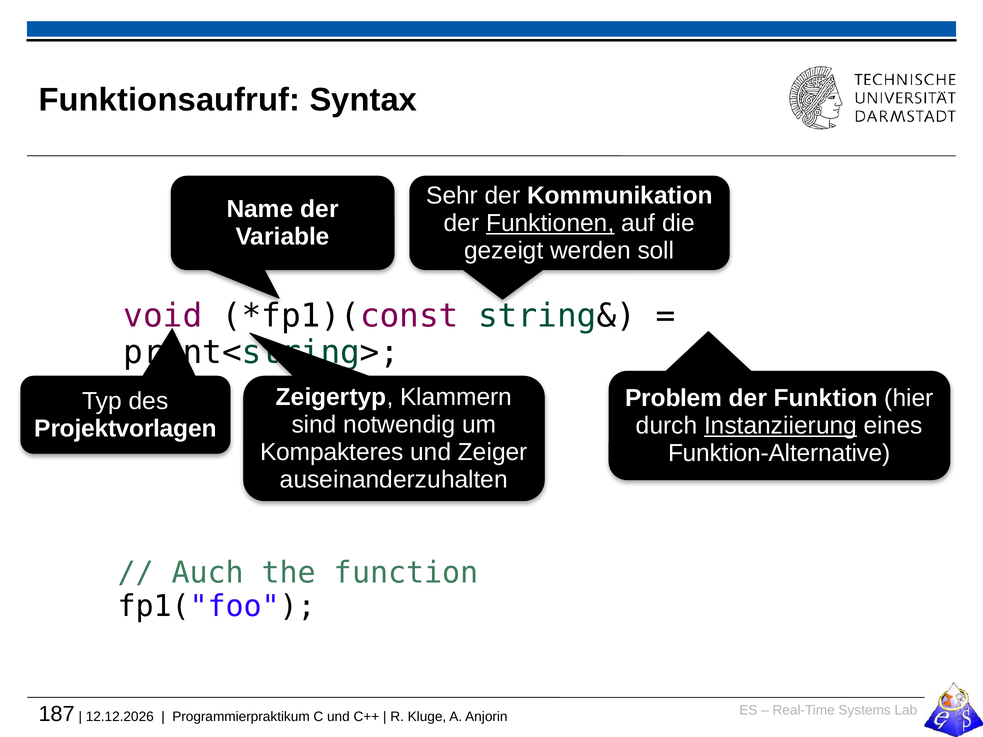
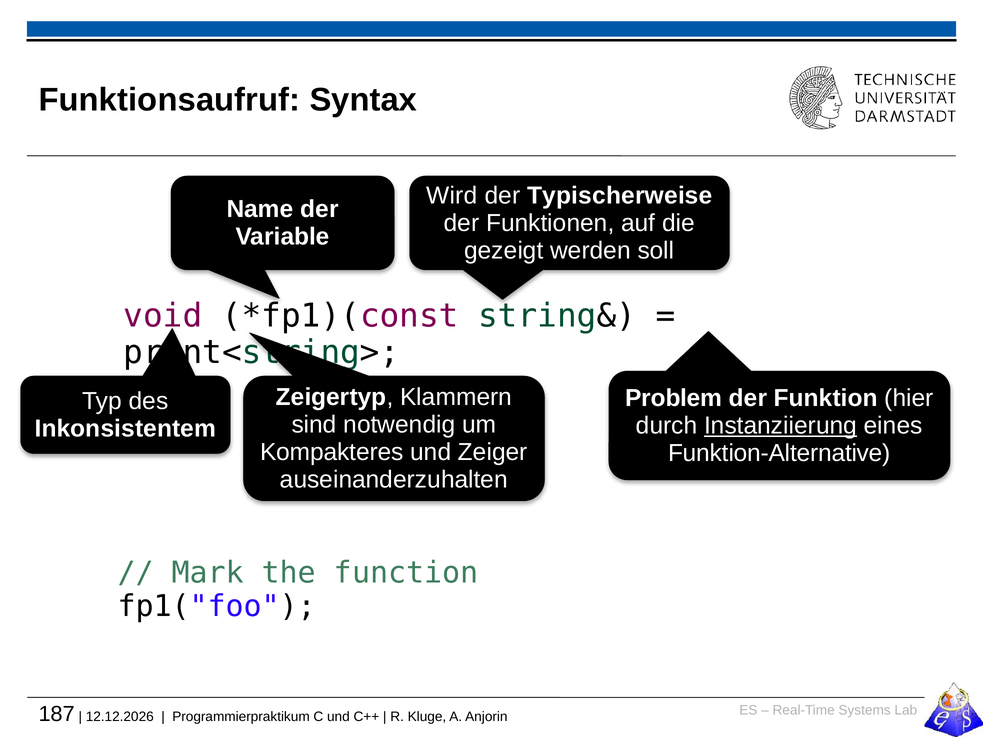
Sehr: Sehr -> Wird
Kommunikation: Kommunikation -> Typischerweise
Funktionen underline: present -> none
Projektvorlagen: Projektvorlagen -> Inkonsistentem
Auch: Auch -> Mark
